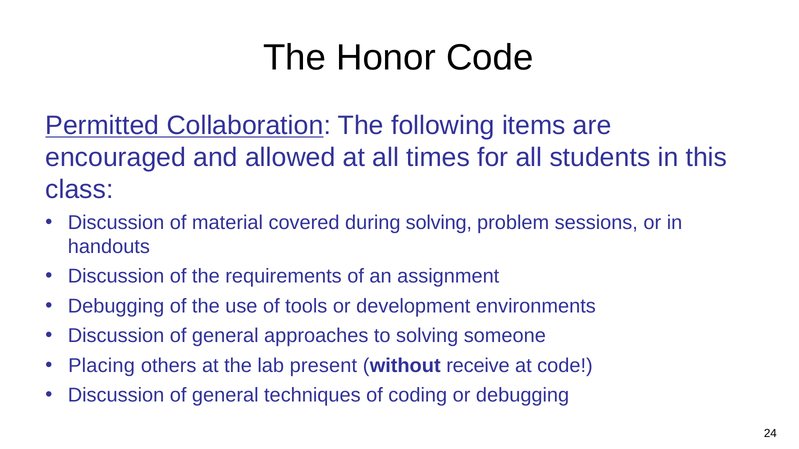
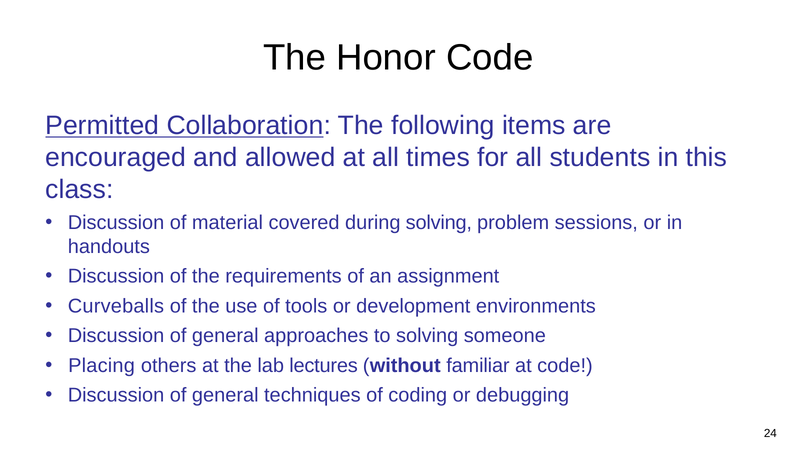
Debugging at (116, 306): Debugging -> Curveballs
present: present -> lectures
receive: receive -> familiar
